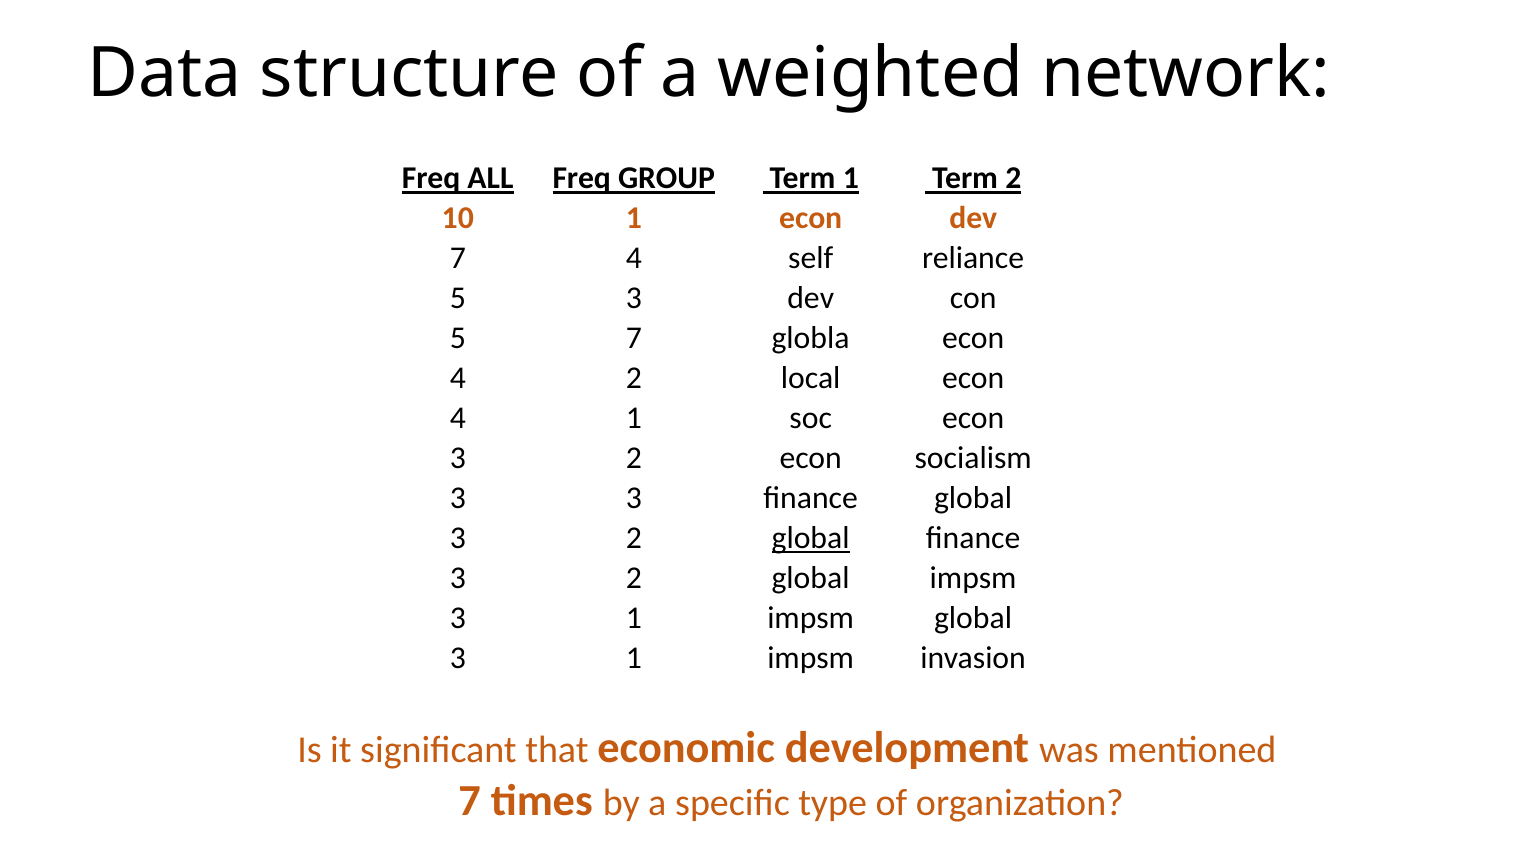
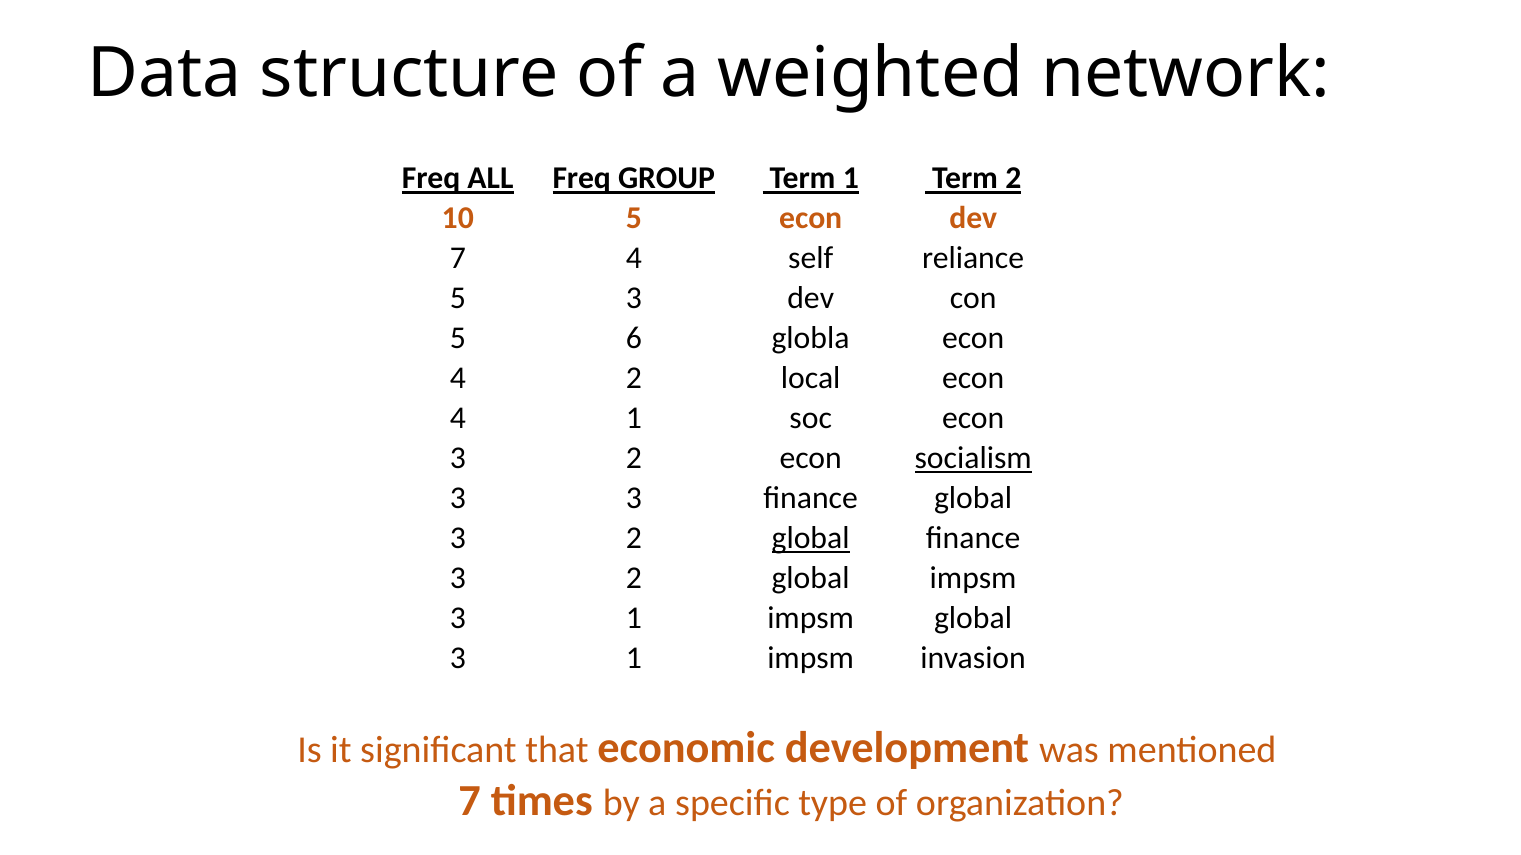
10 1: 1 -> 5
5 7: 7 -> 6
socialism underline: none -> present
